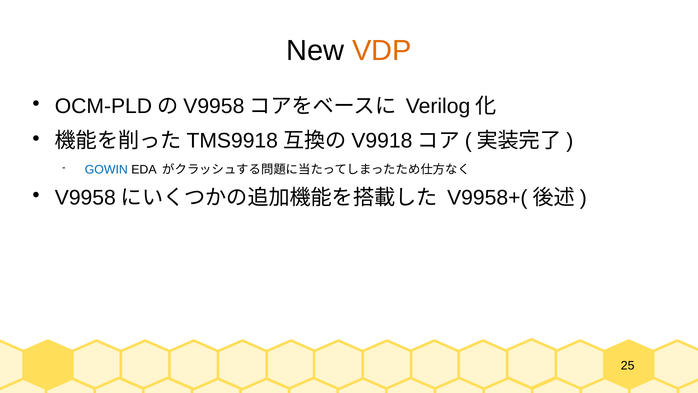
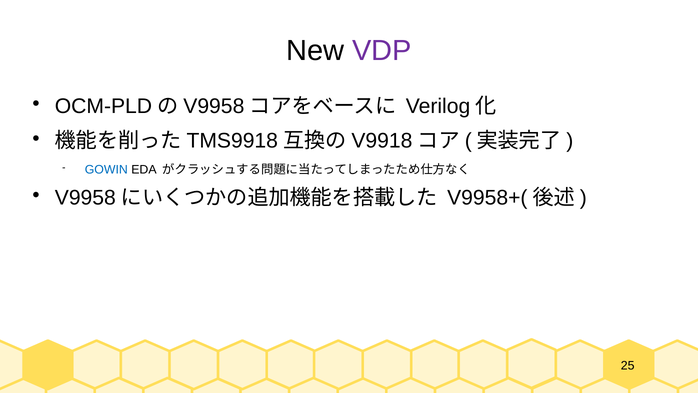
VDP colour: orange -> purple
